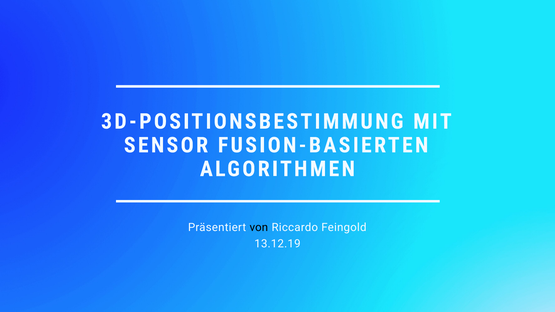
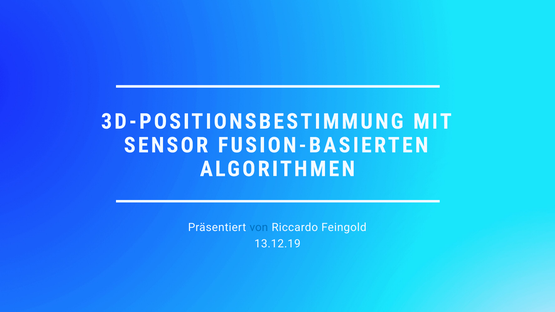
von colour: black -> blue
